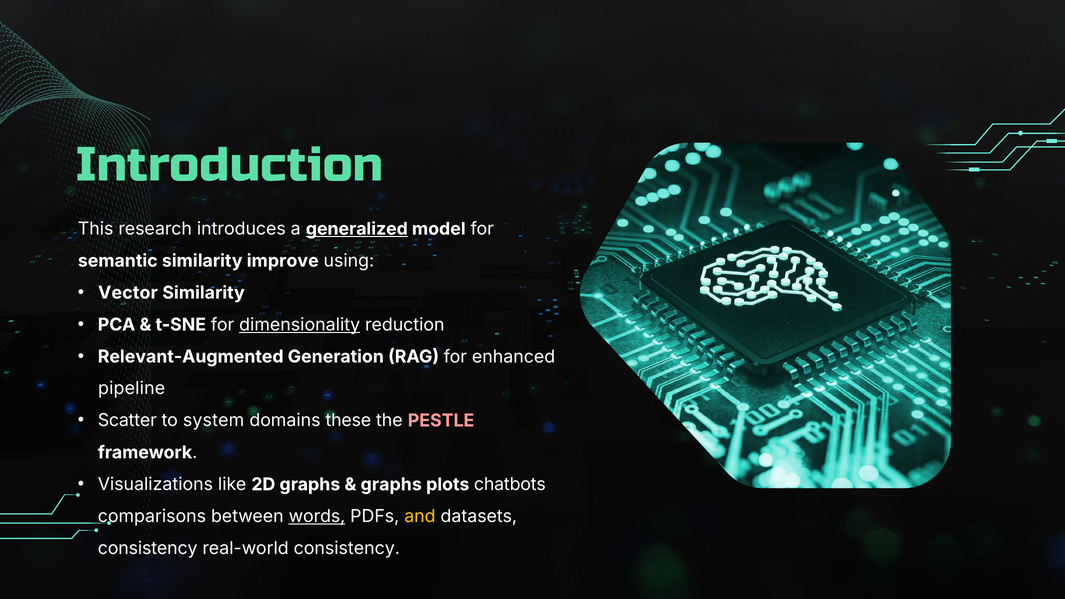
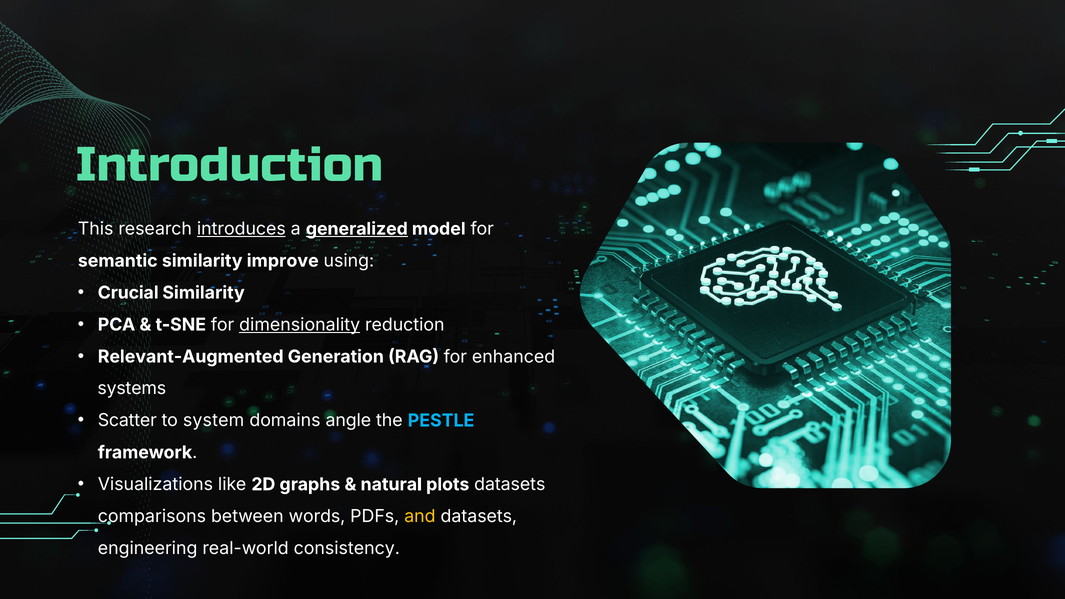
introduces underline: none -> present
Vector: Vector -> Crucial
pipeline: pipeline -> systems
these: these -> angle
PESTLE colour: pink -> light blue
graphs at (391, 484): graphs -> natural
plots chatbots: chatbots -> datasets
words underline: present -> none
consistency at (148, 548): consistency -> engineering
